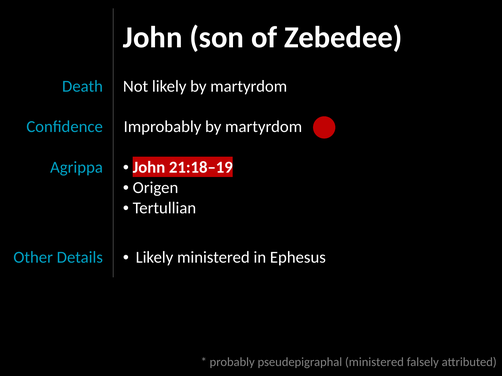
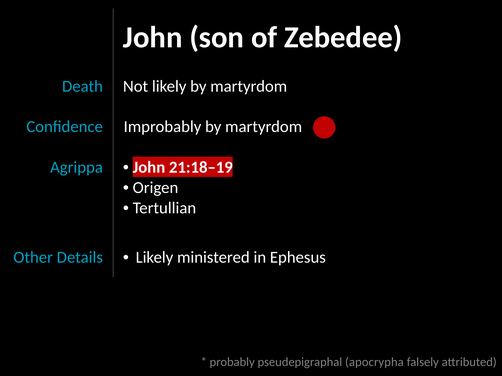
pseudepigraphal ministered: ministered -> apocrypha
